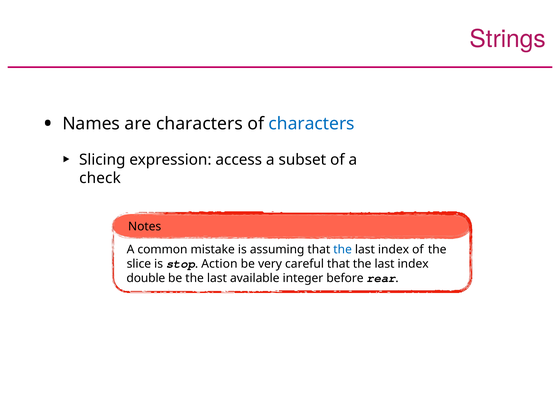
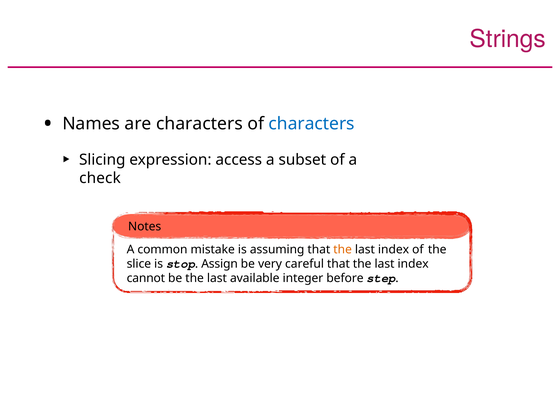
the at (343, 250) colour: blue -> orange
Action: Action -> Assign
double: double -> cannot
rear: rear -> step
